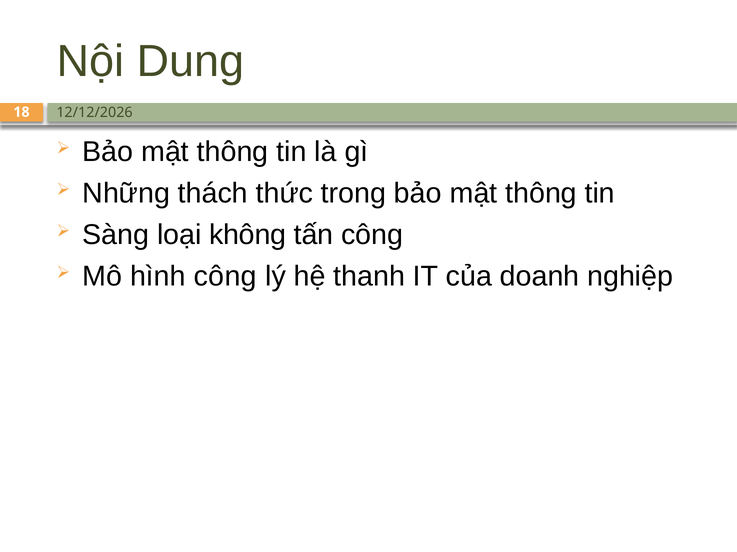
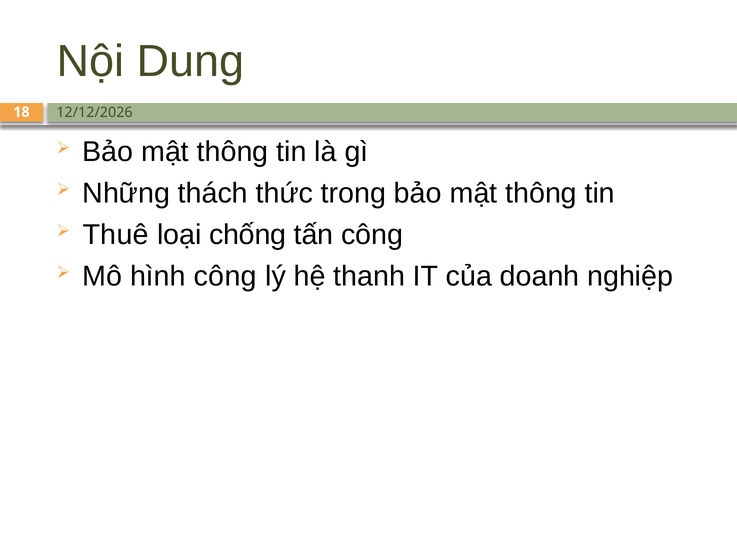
Sàng: Sàng -> Thuê
không: không -> chống
